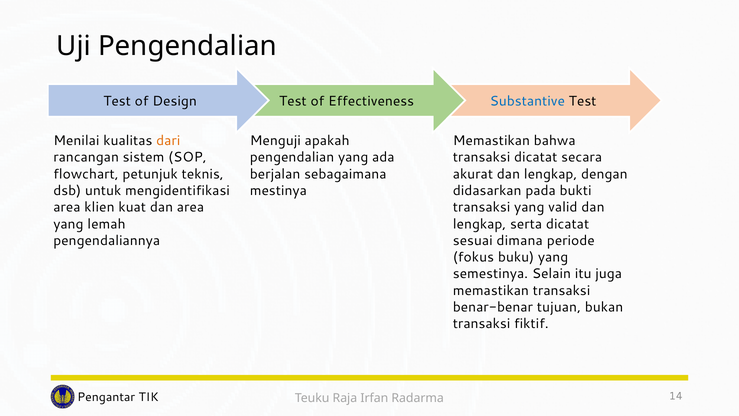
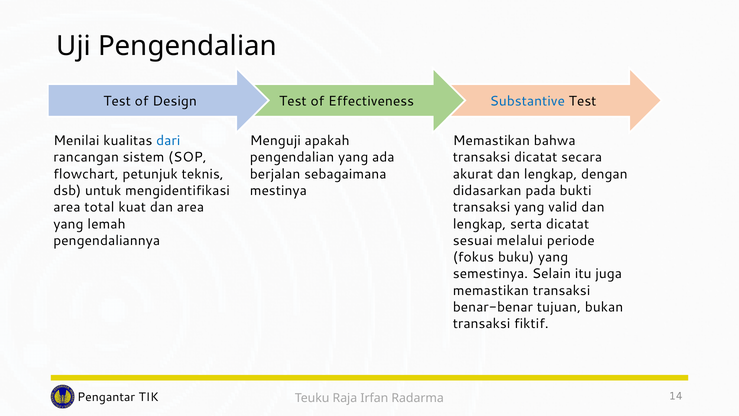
dari colour: orange -> blue
klien: klien -> total
dimana: dimana -> melalui
